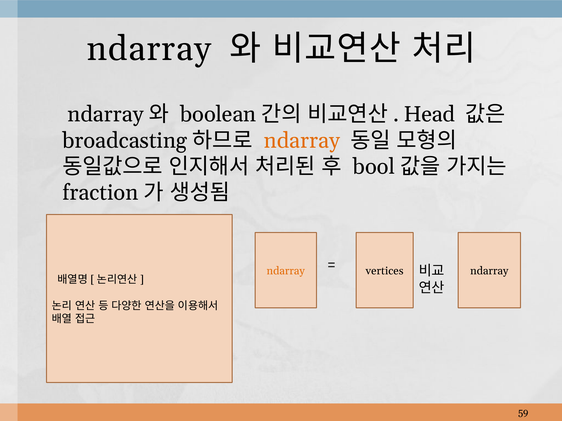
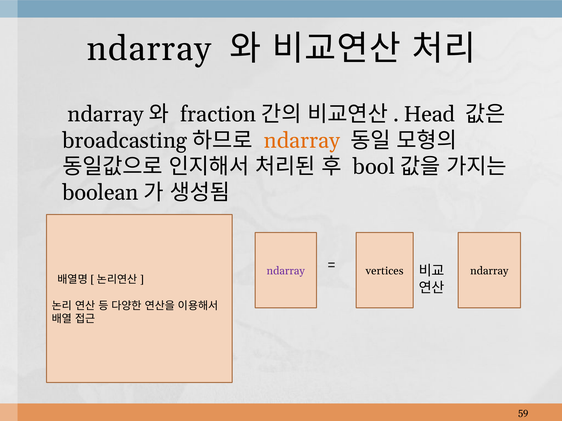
boolean: boolean -> fraction
fraction: fraction -> boolean
ndarray at (286, 271) colour: orange -> purple
